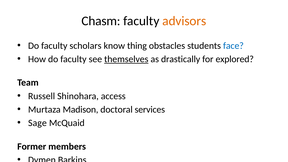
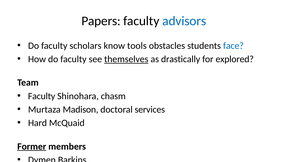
Chasm: Chasm -> Papers
advisors colour: orange -> blue
thing: thing -> tools
Russell at (42, 96): Russell -> Faculty
access: access -> chasm
Sage: Sage -> Hard
Former underline: none -> present
